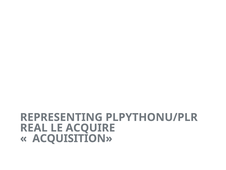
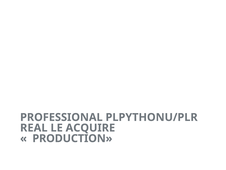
REPRESENTING: REPRESENTING -> PROFESSIONAL
ACQUISITION: ACQUISITION -> PRODUCTION
